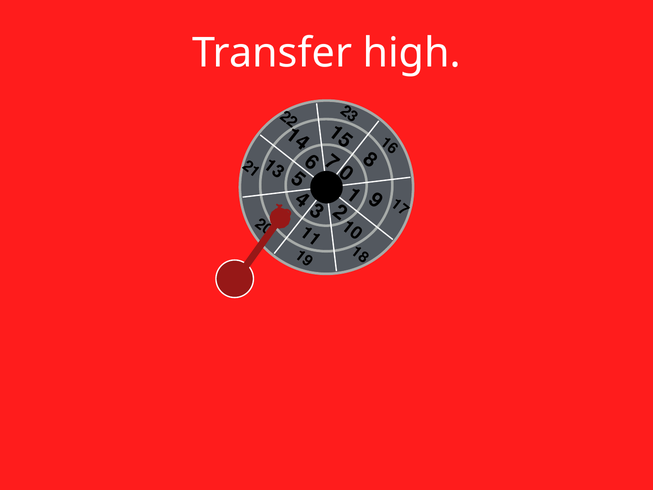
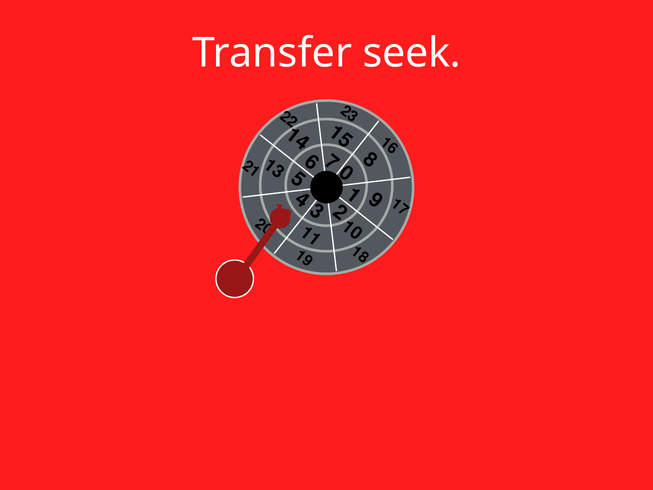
high: high -> seek
